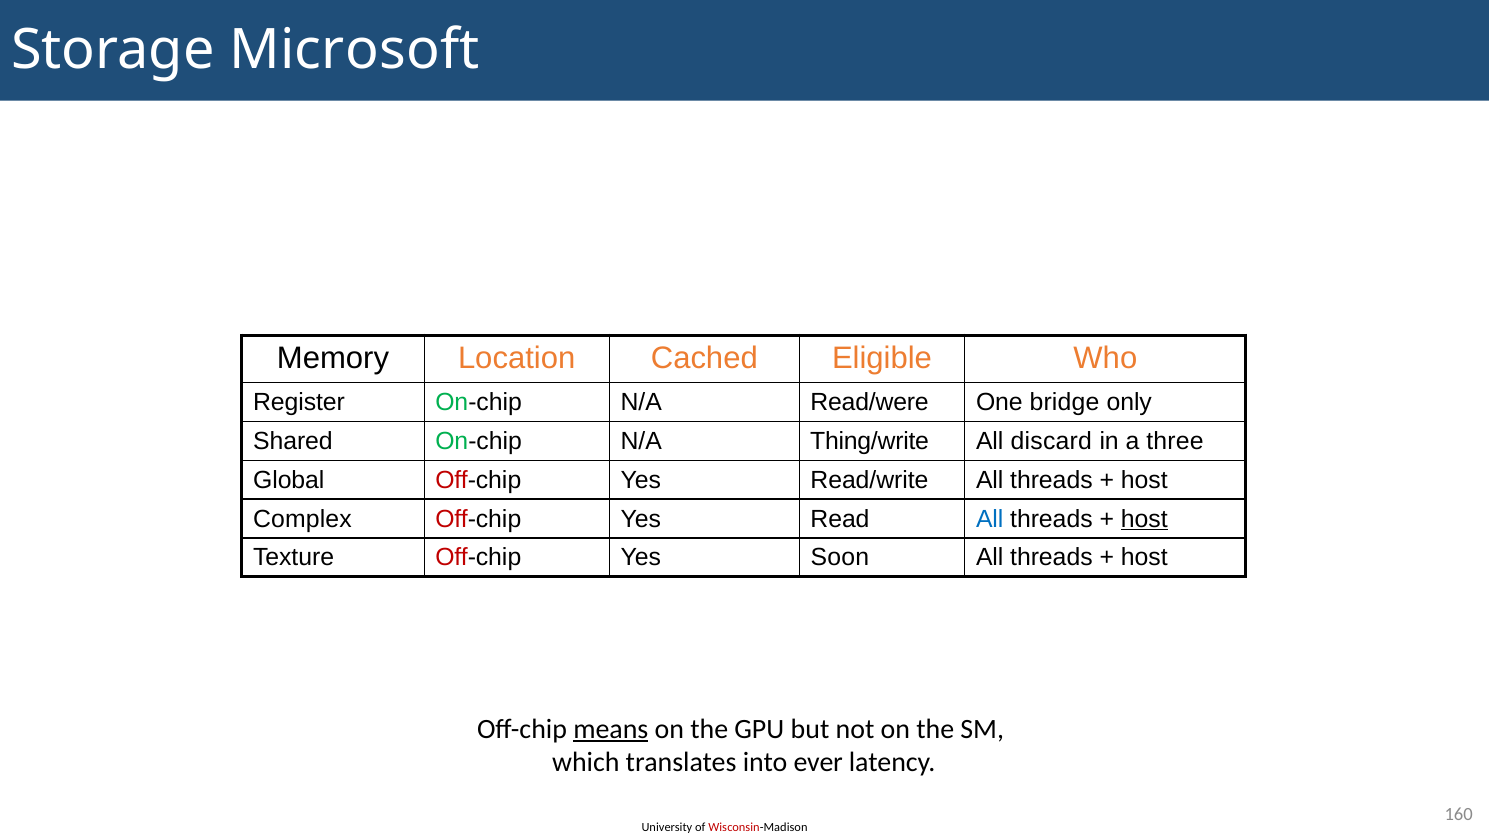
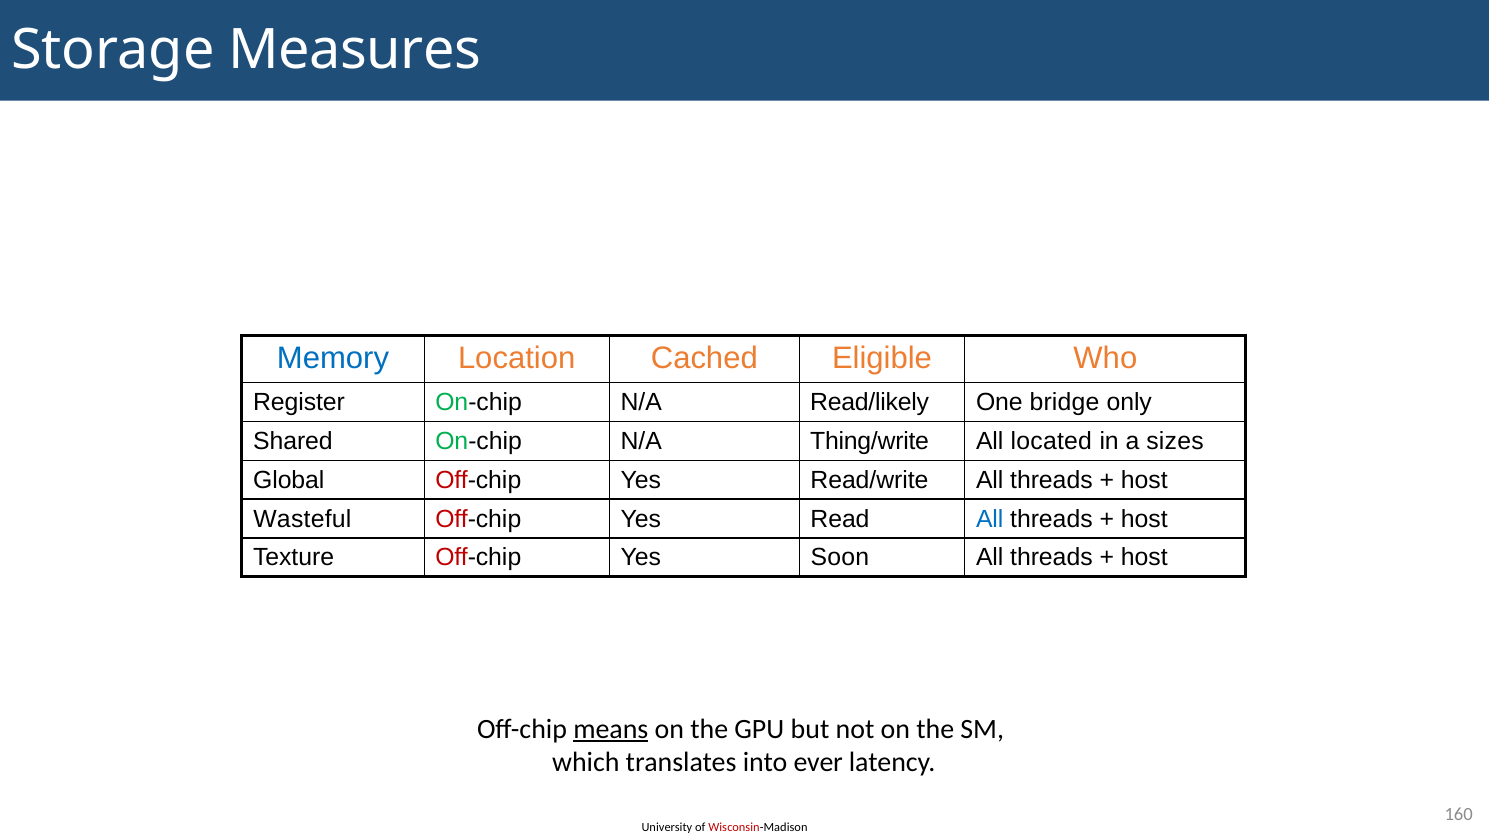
Microsoft: Microsoft -> Measures
Memory colour: black -> blue
Read/were: Read/were -> Read/likely
discard: discard -> located
three: three -> sizes
Complex: Complex -> Wasteful
host at (1144, 519) underline: present -> none
